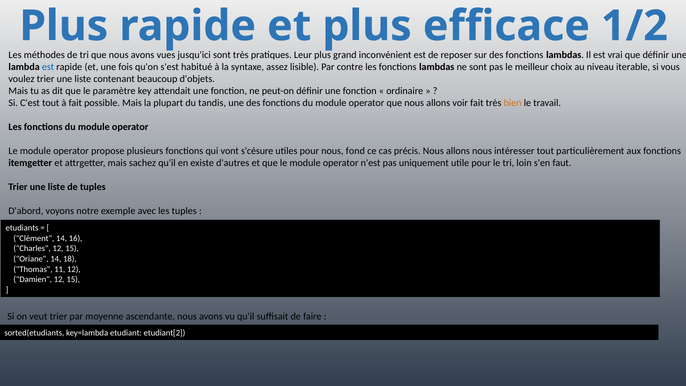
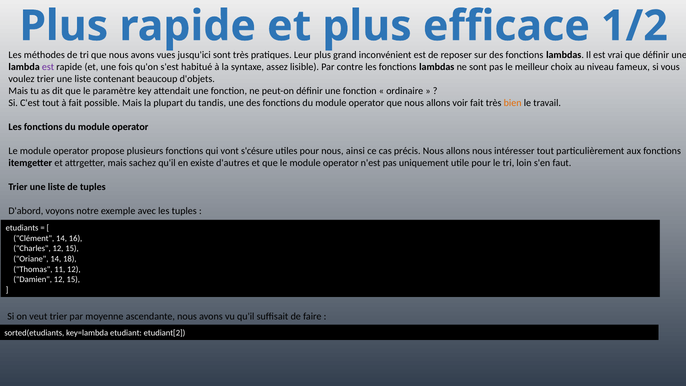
est at (48, 67) colour: blue -> purple
iterable: iterable -> fameux
fond: fond -> ainsi
